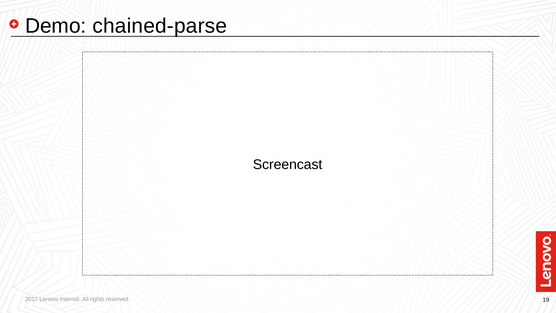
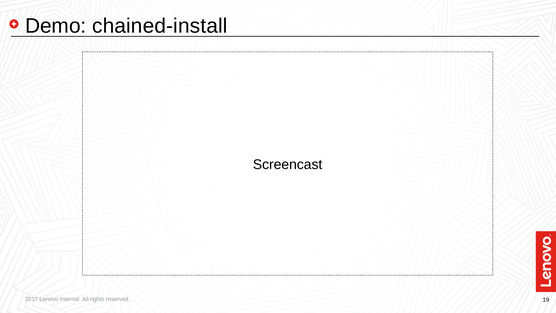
chained-parse: chained-parse -> chained-install
